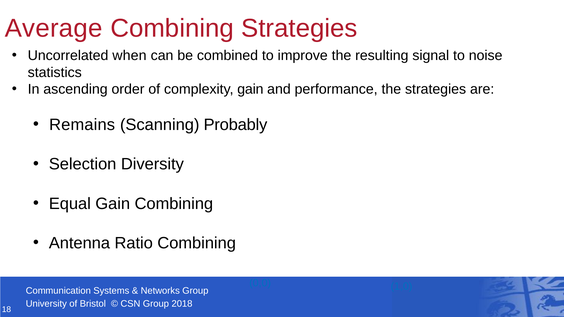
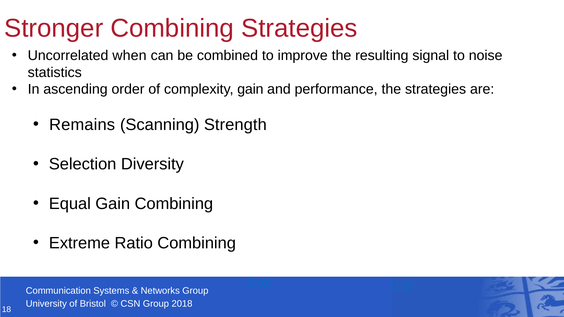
Average: Average -> Stronger
Probably: Probably -> Strength
Antenna: Antenna -> Extreme
